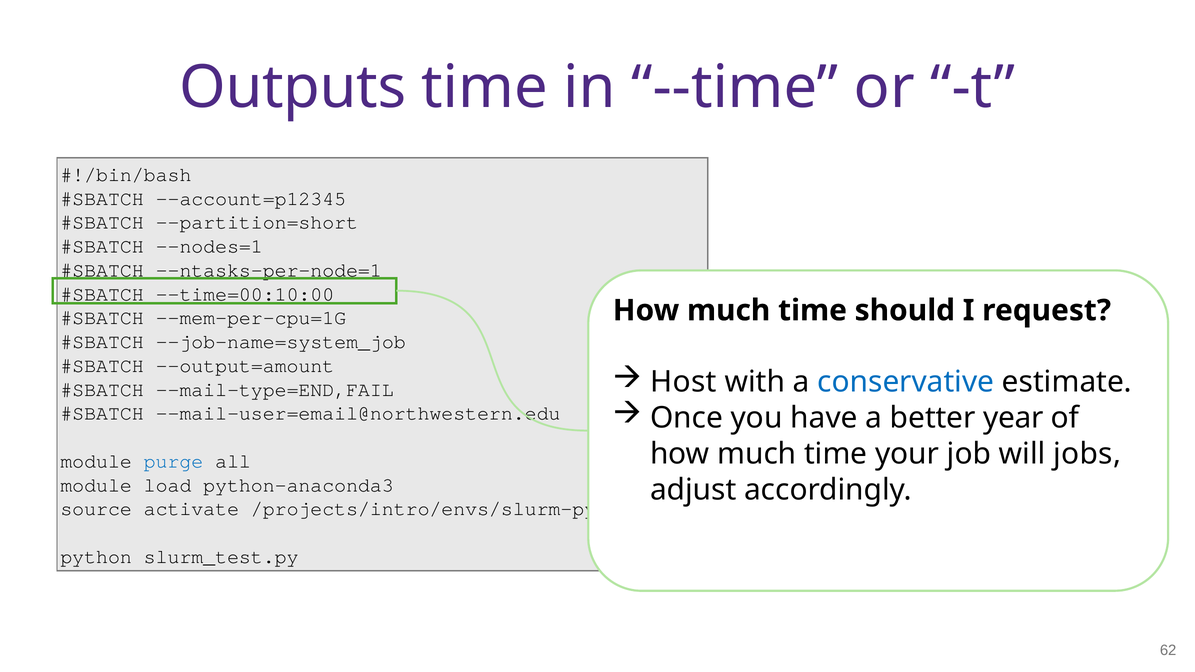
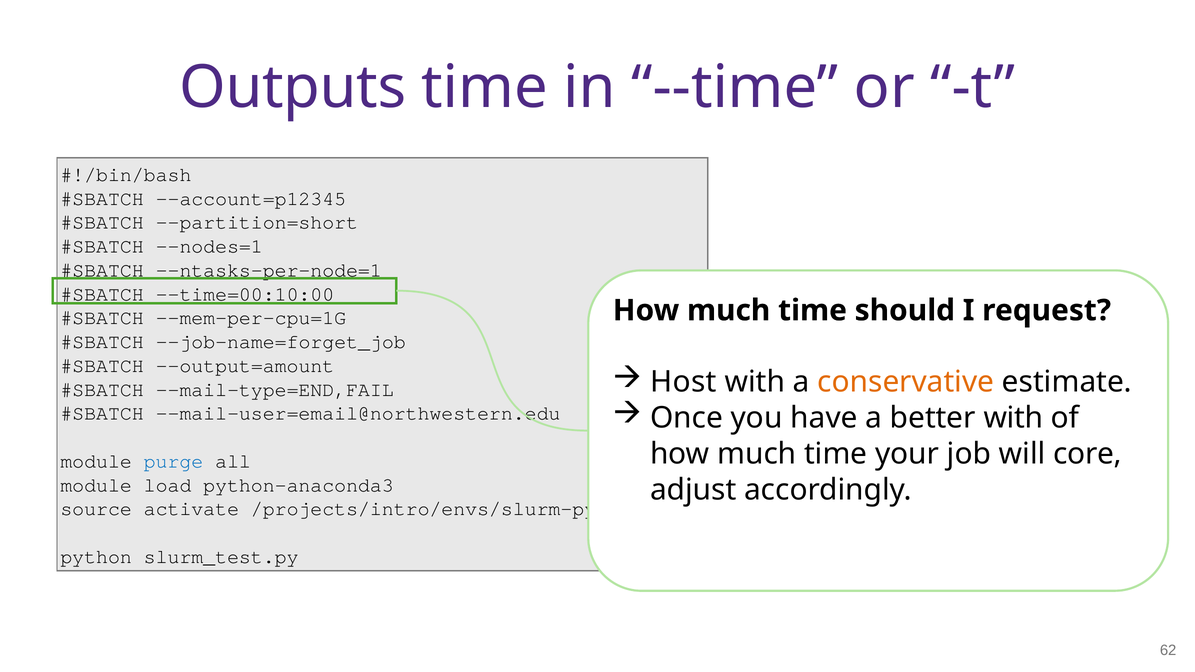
--job-name=system_job: --job-name=system_job -> --job-name=forget_job
conservative colour: blue -> orange
better year: year -> with
jobs: jobs -> core
